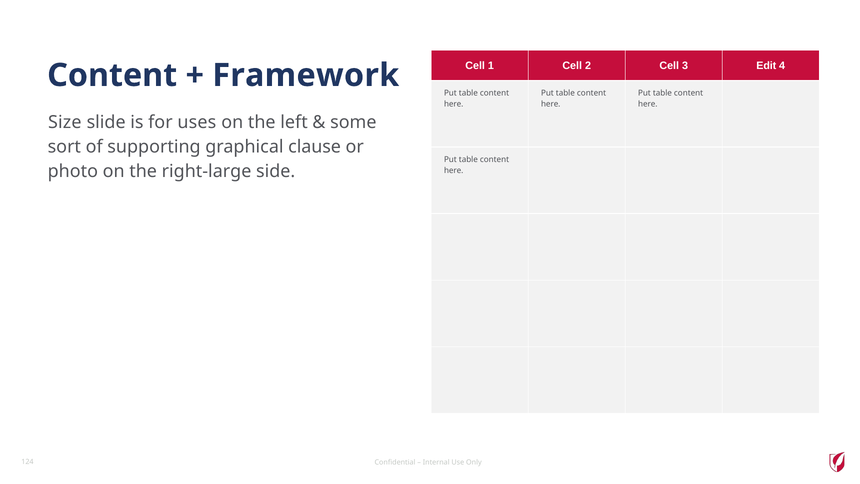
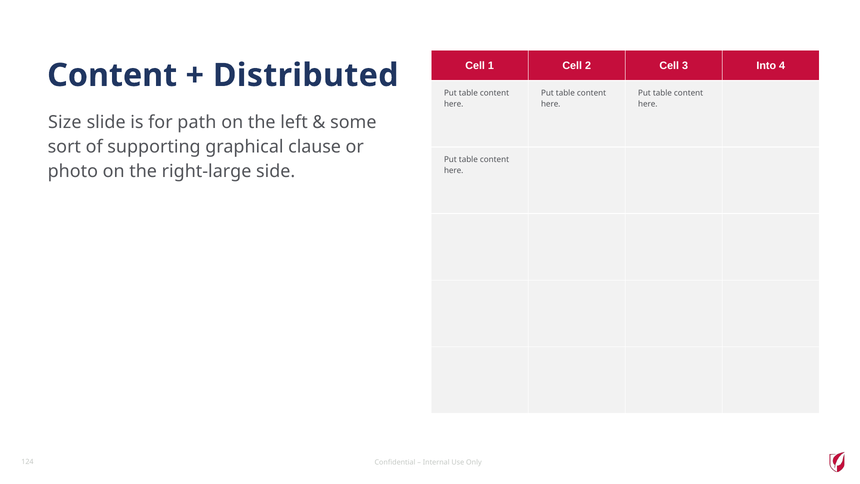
Edit: Edit -> Into
Framework: Framework -> Distributed
uses: uses -> path
